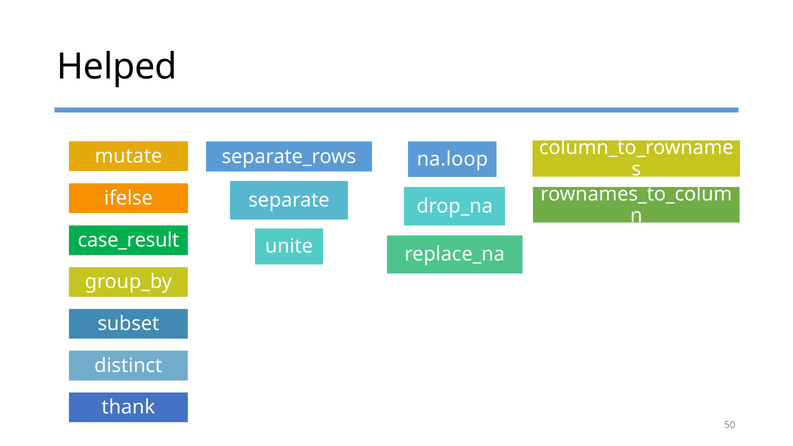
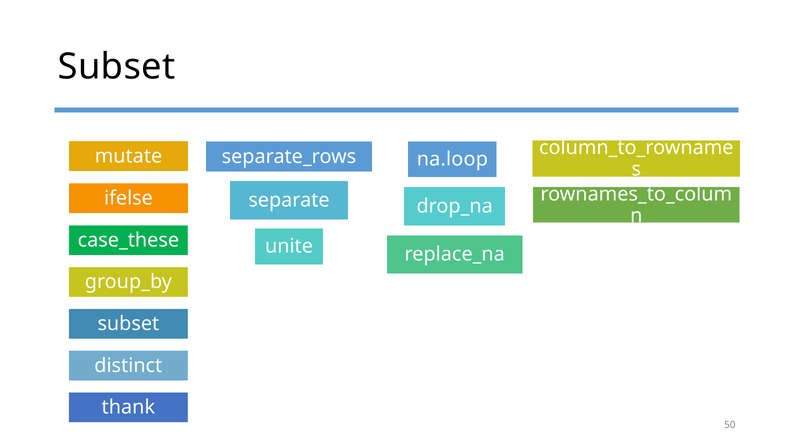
Helped at (117, 67): Helped -> Subset
case_result: case_result -> case_these
